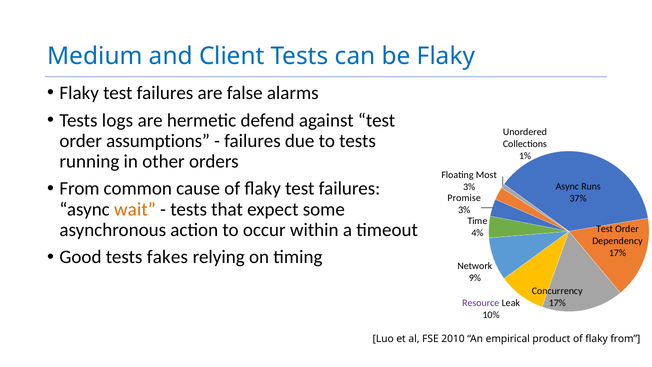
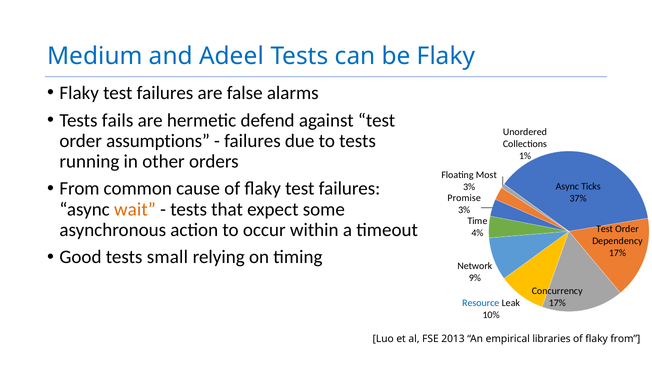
Client: Client -> Adeel
logs: logs -> fails
Runs: Runs -> Ticks
fakes: fakes -> small
Resource colour: purple -> blue
2010: 2010 -> 2013
product: product -> libraries
